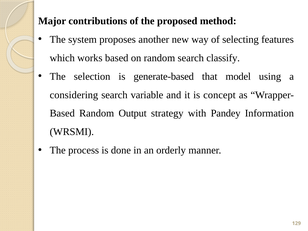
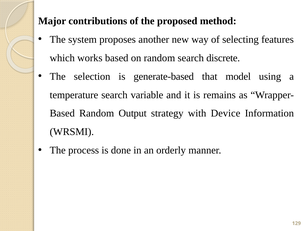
classify: classify -> discrete
considering: considering -> temperature
concept: concept -> remains
Pandey: Pandey -> Device
